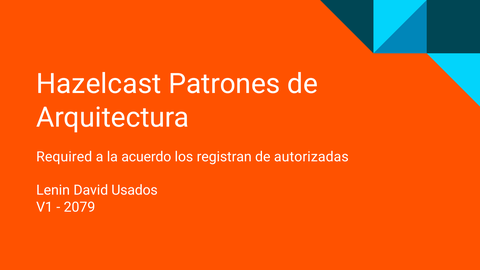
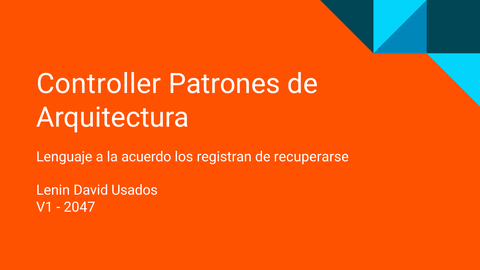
Hazelcast: Hazelcast -> Controller
Required: Required -> Lenguaje
autorizadas: autorizadas -> recuperarse
2079: 2079 -> 2047
